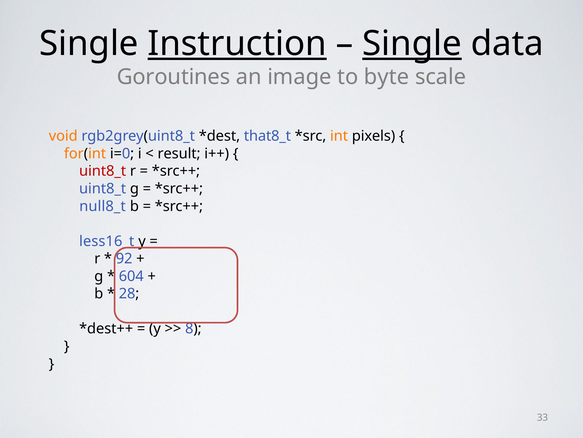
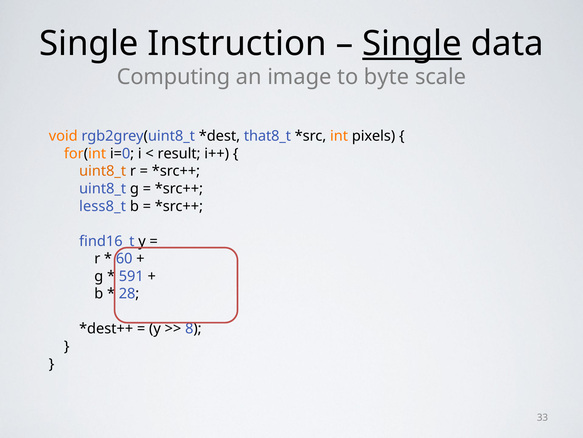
Instruction underline: present -> none
Goroutines: Goroutines -> Computing
uint8_t at (103, 171) colour: red -> orange
null8_t: null8_t -> less8_t
less16_t: less16_t -> find16_t
92: 92 -> 60
604: 604 -> 591
